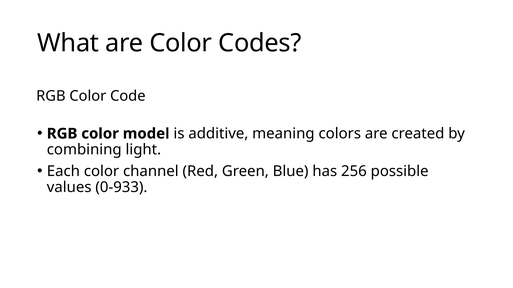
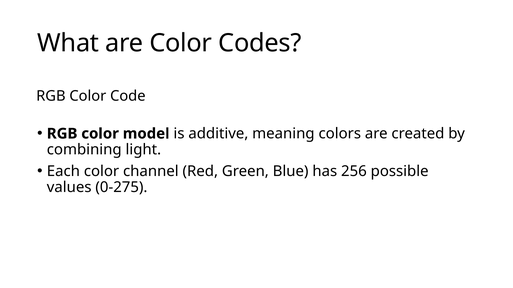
0-933: 0-933 -> 0-275
